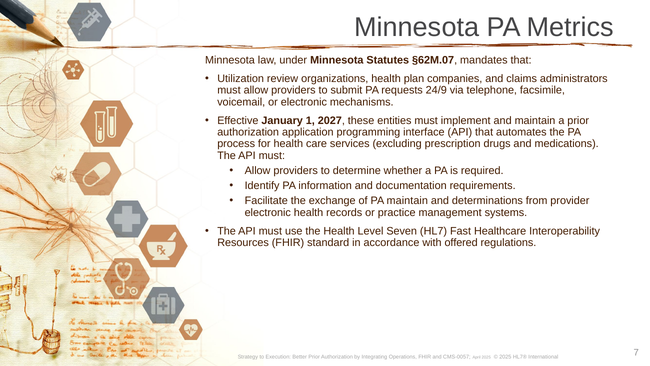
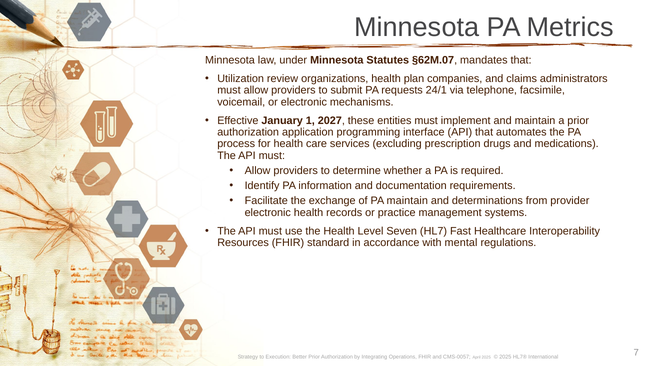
24/9: 24/9 -> 24/1
offered: offered -> mental
